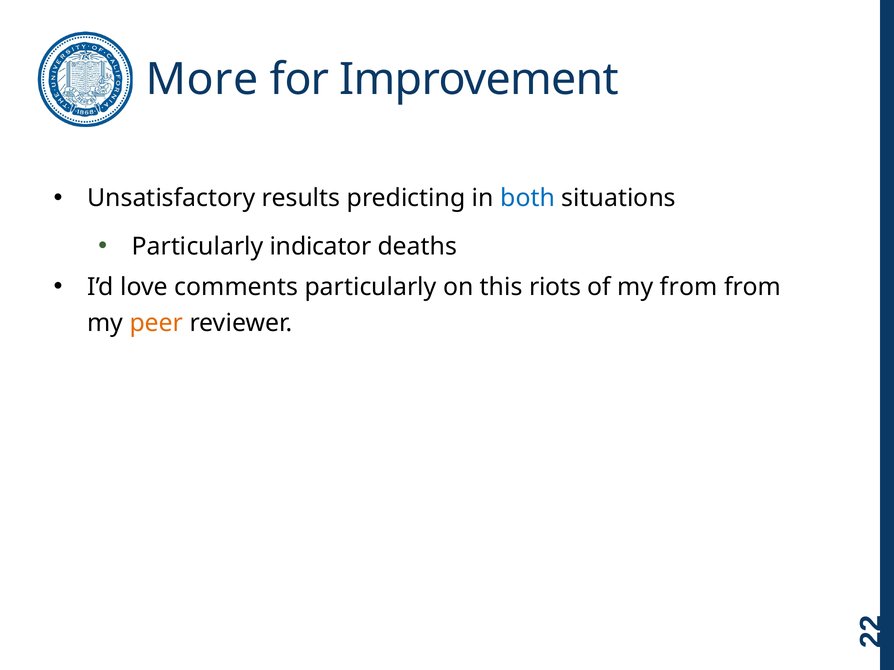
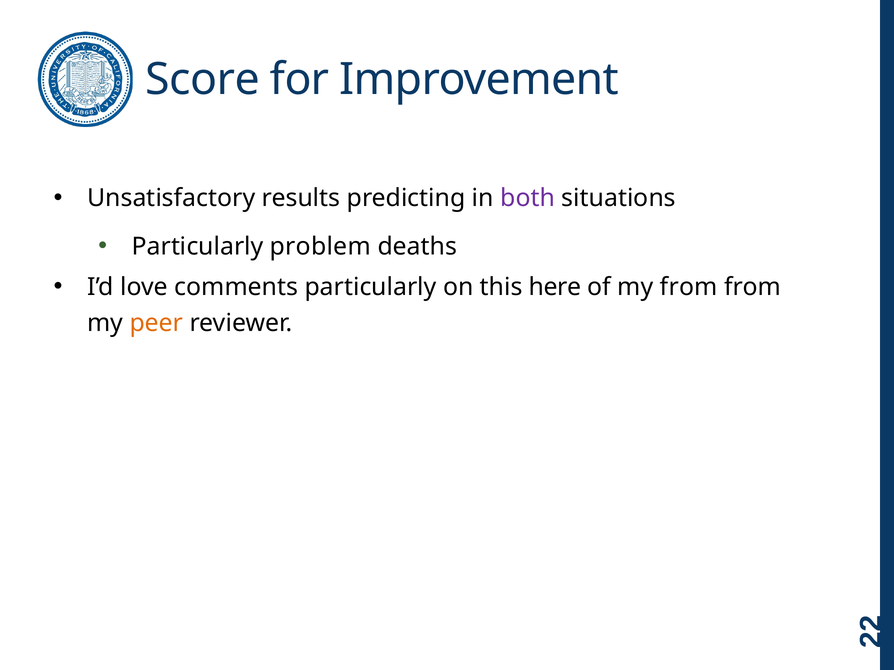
More: More -> Score
both colour: blue -> purple
indicator: indicator -> problem
riots: riots -> here
